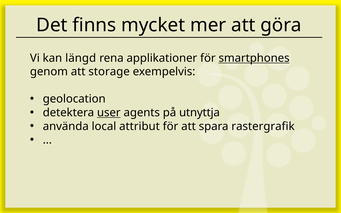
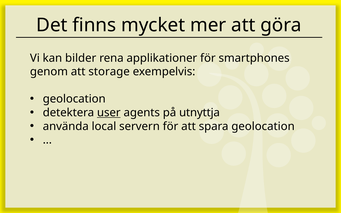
längd: längd -> bilder
smartphones underline: present -> none
attribut: attribut -> servern
spara rastergrafik: rastergrafik -> geolocation
